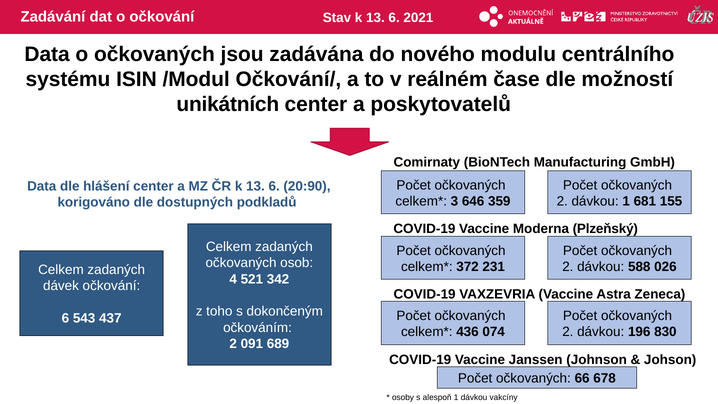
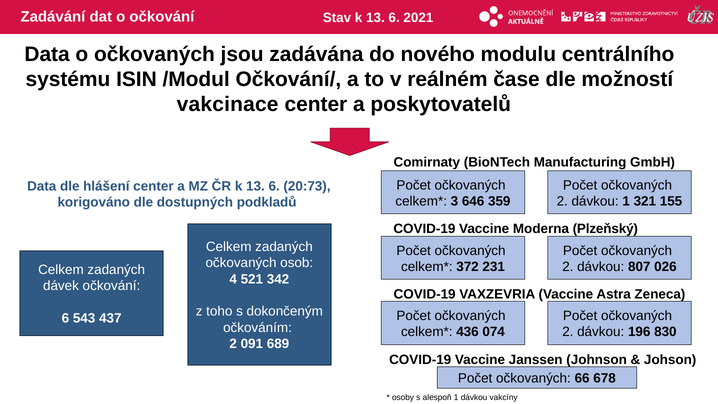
unikátních: unikátních -> vakcinace
20:90: 20:90 -> 20:73
681: 681 -> 321
588: 588 -> 807
